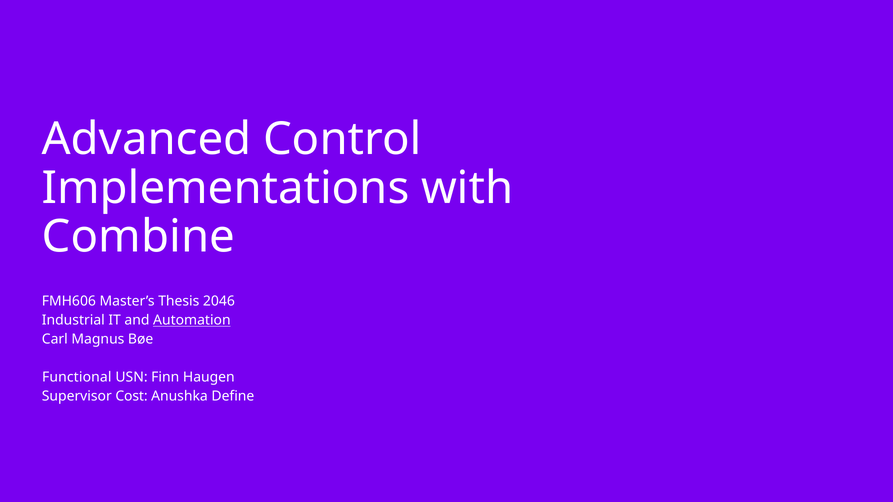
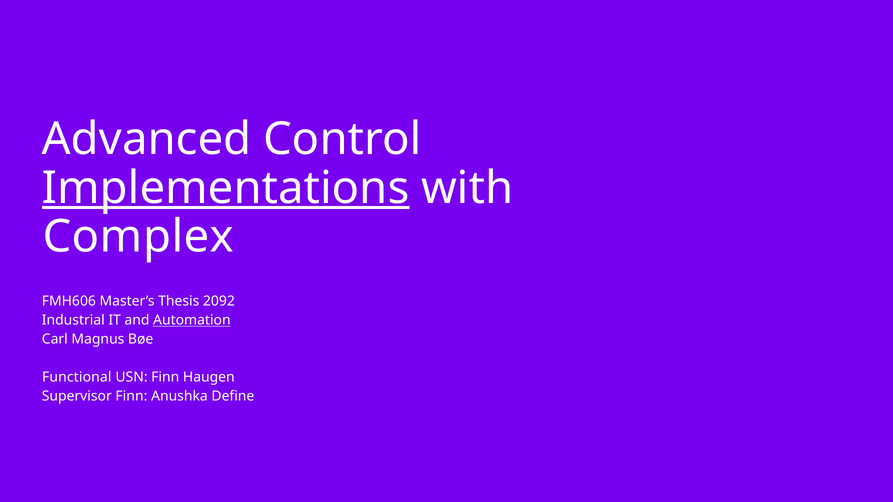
Implementations underline: none -> present
Combine: Combine -> Complex
2046: 2046 -> 2092
Supervisor Cost: Cost -> Finn
